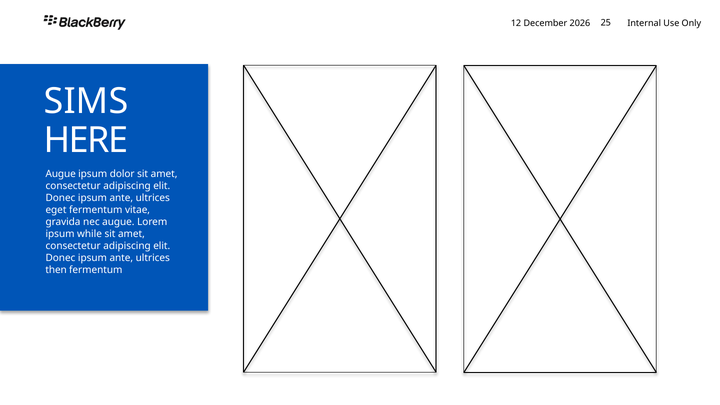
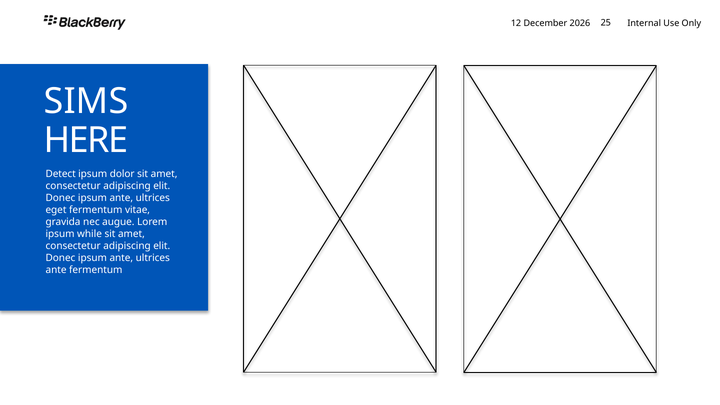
Augue at (61, 174): Augue -> Detect
then at (56, 270): then -> ante
